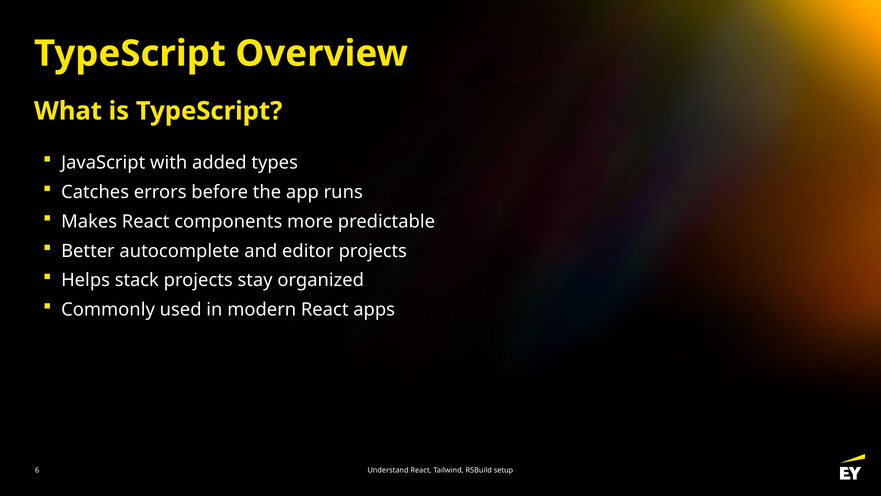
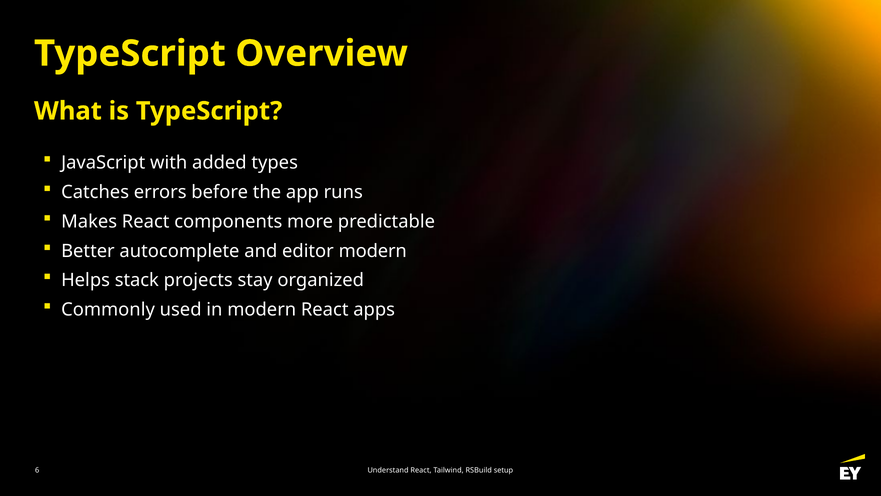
editor projects: projects -> modern
